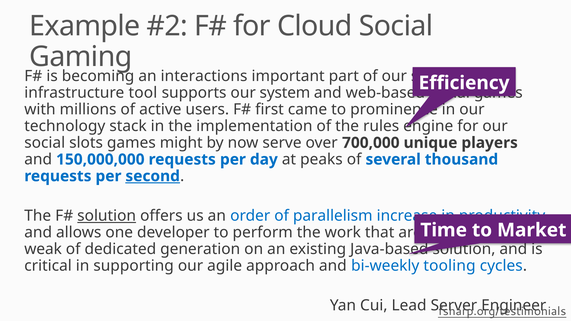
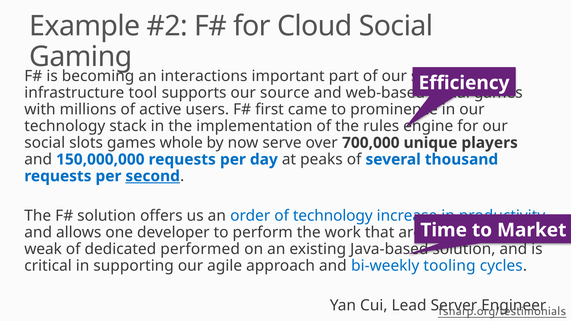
system: system -> source
might: might -> whole
solution at (107, 216) underline: present -> none
of parallelism: parallelism -> technology
dedicated generation: generation -> performed
